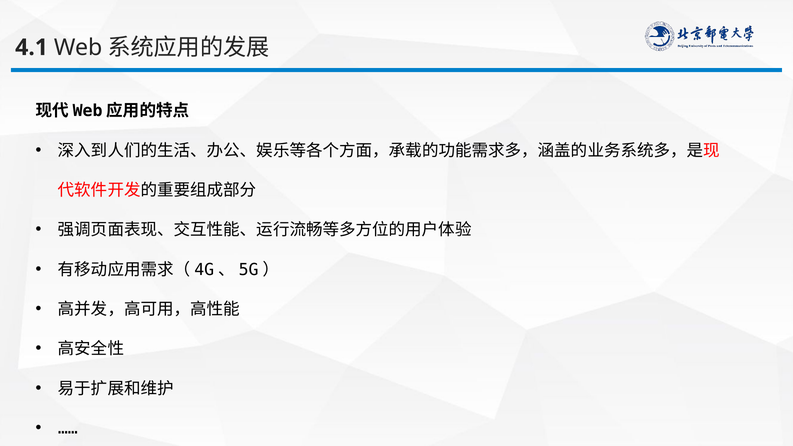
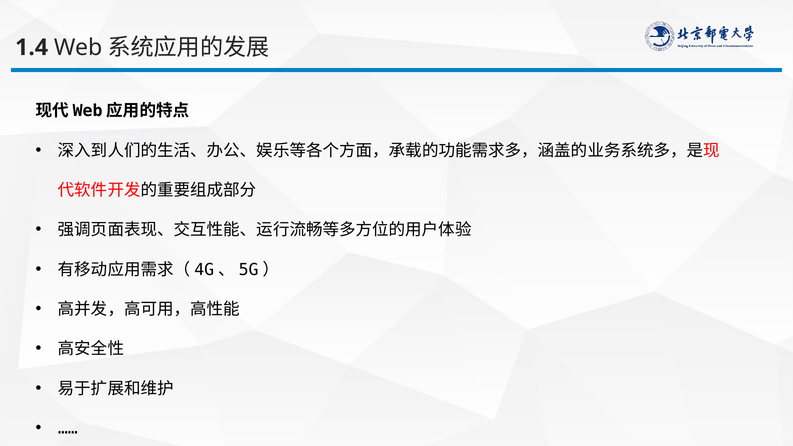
4.1: 4.1 -> 1.4
